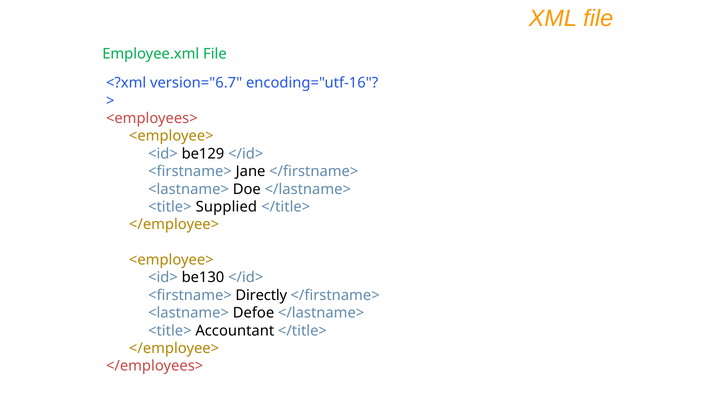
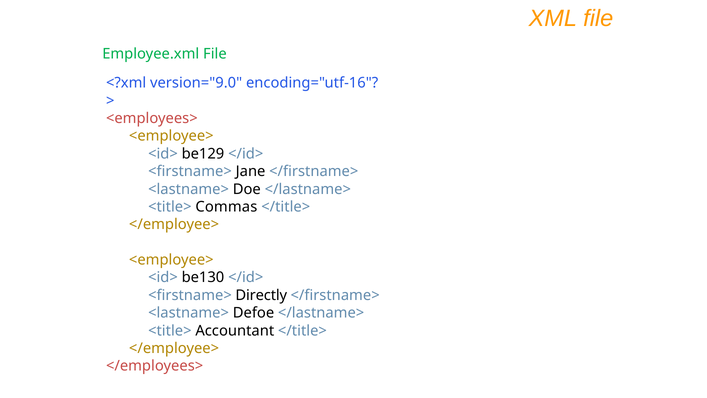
version="6.7: version="6.7 -> version="9.0
Supplied: Supplied -> Commas
